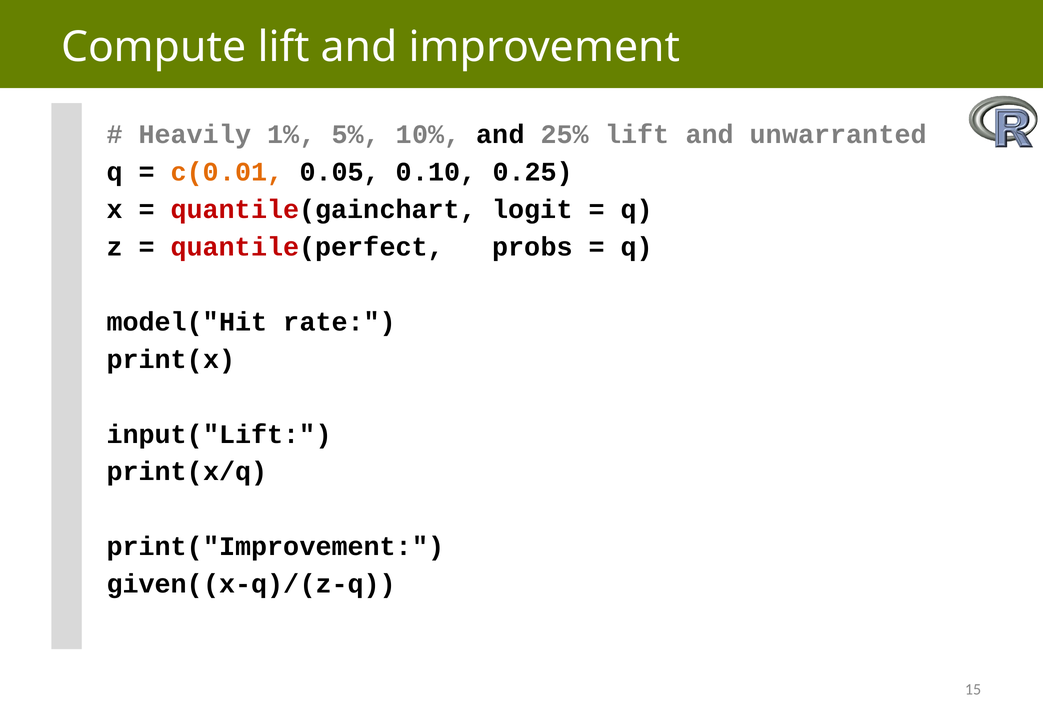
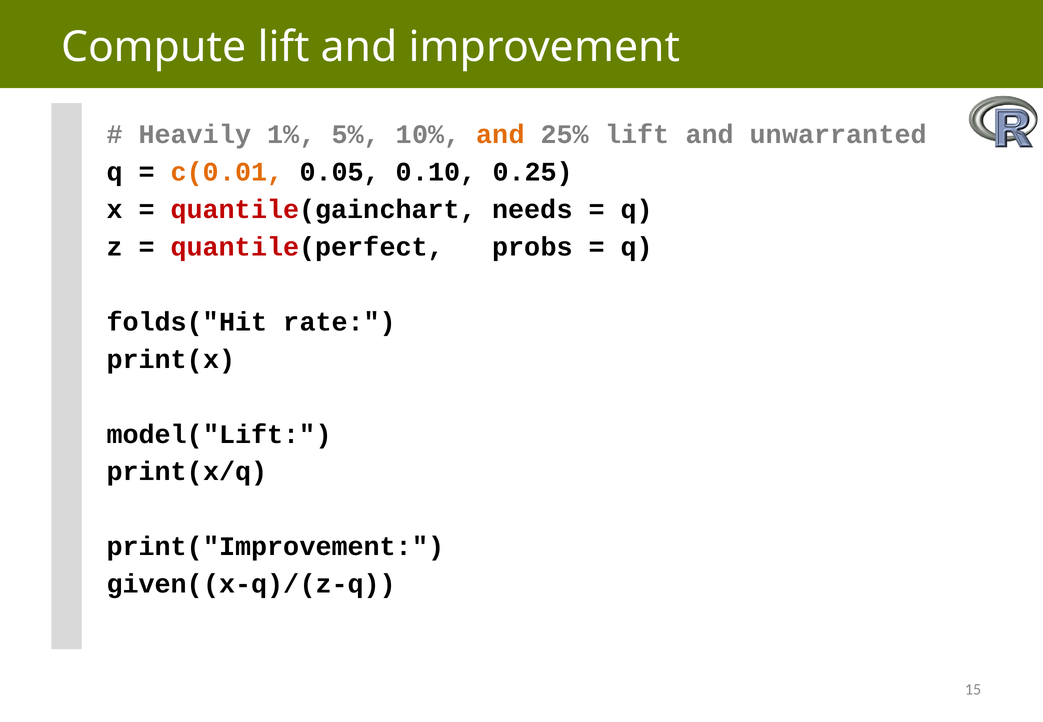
and at (501, 135) colour: black -> orange
logit: logit -> needs
model("Hit: model("Hit -> folds("Hit
input("Lift: input("Lift -> model("Lift
